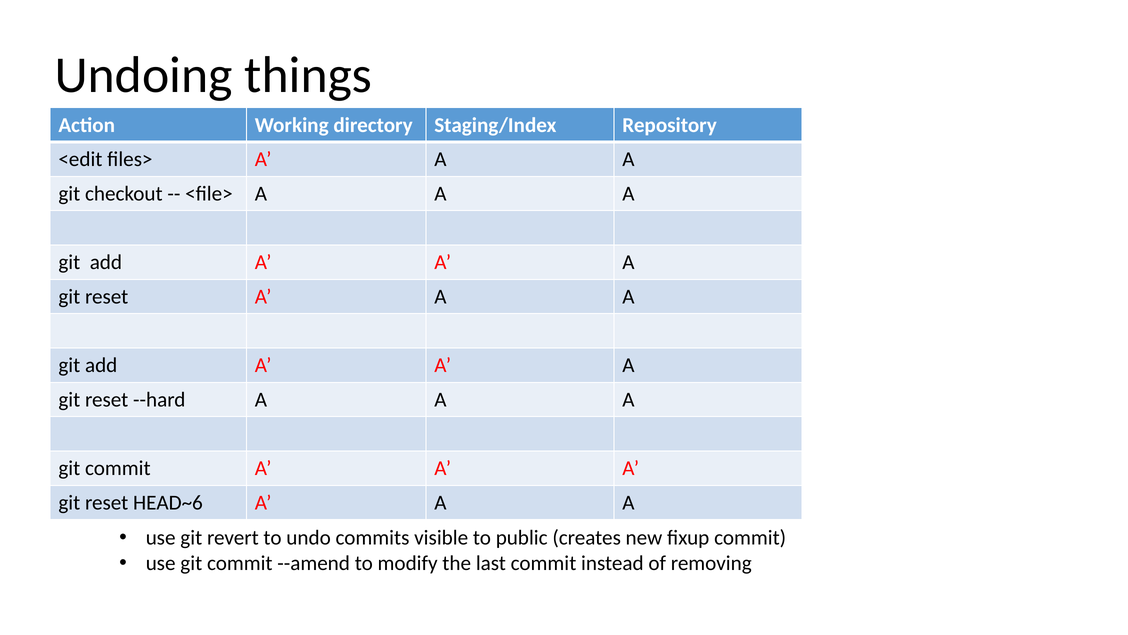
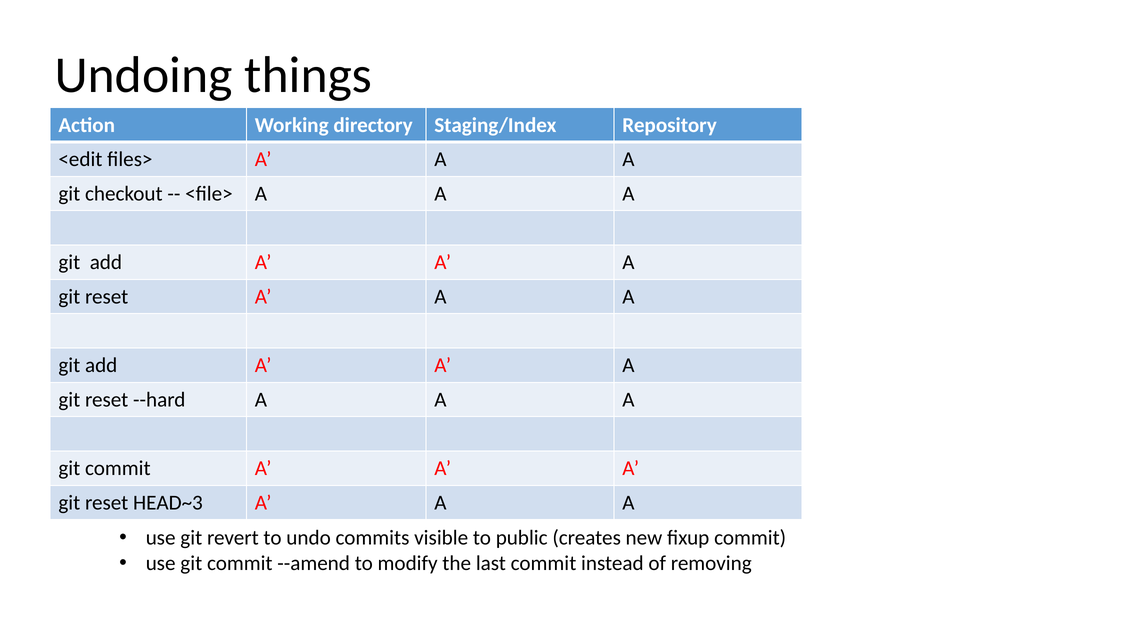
HEAD~6: HEAD~6 -> HEAD~3
